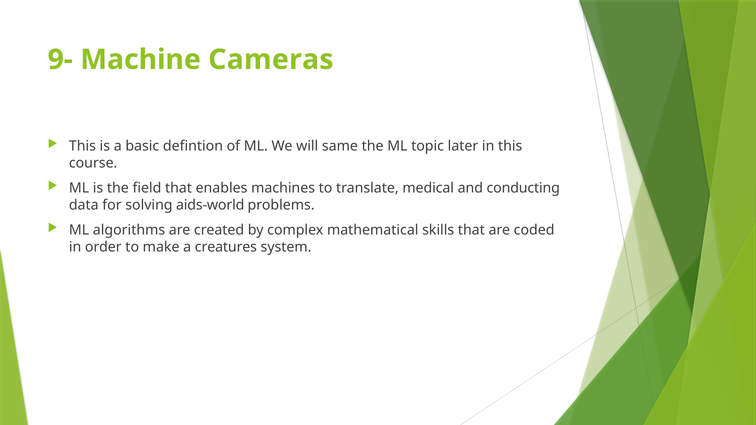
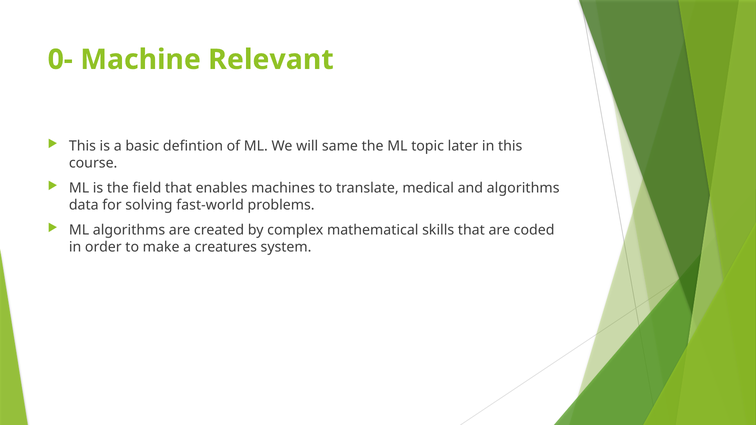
9-: 9- -> 0-
Cameras: Cameras -> Relevant
and conducting: conducting -> algorithms
aids-world: aids-world -> fast-world
